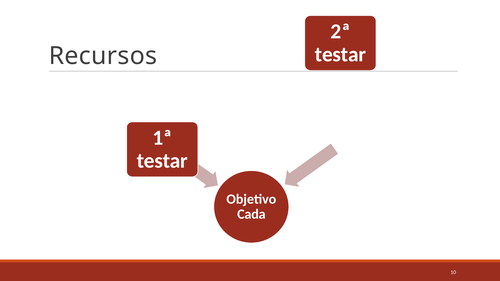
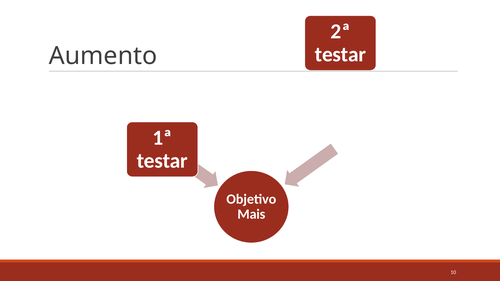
Recursos: Recursos -> Aumento
Cada: Cada -> Mais
